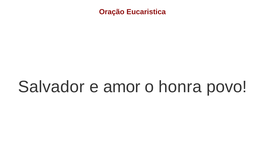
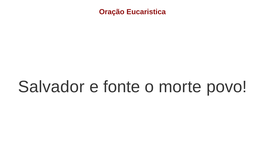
amor: amor -> fonte
honra: honra -> morte
